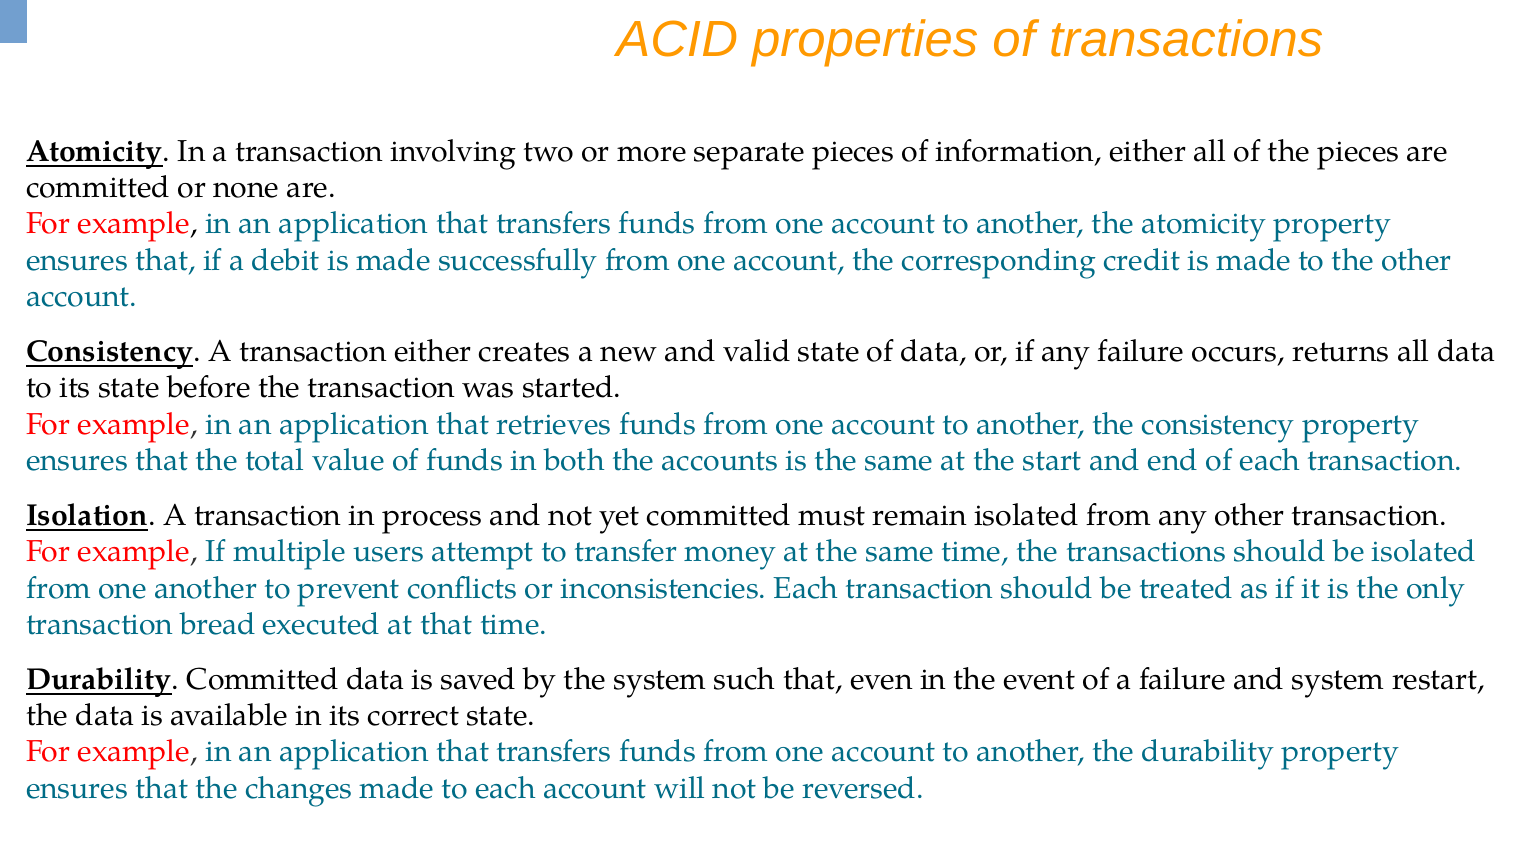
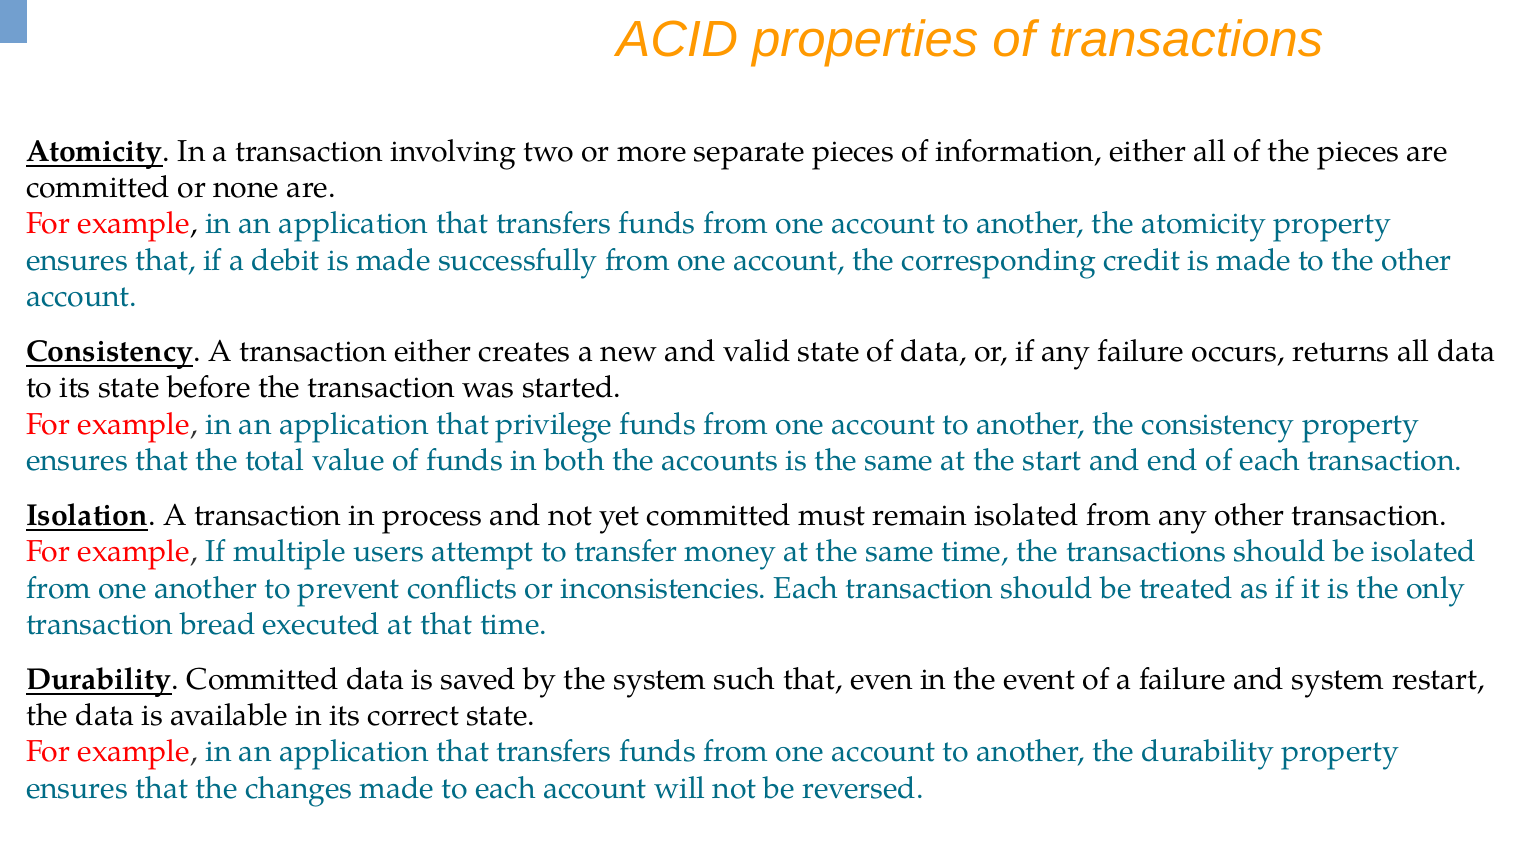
retrieves: retrieves -> privilege
